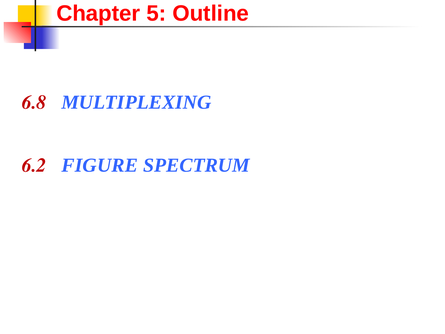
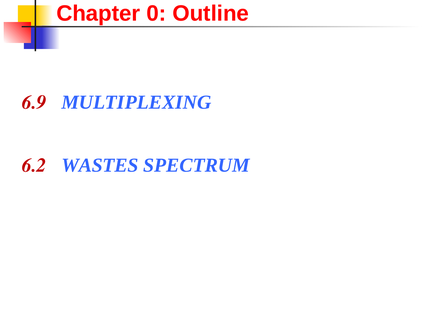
5: 5 -> 0
6.8: 6.8 -> 6.9
FIGURE: FIGURE -> WASTES
